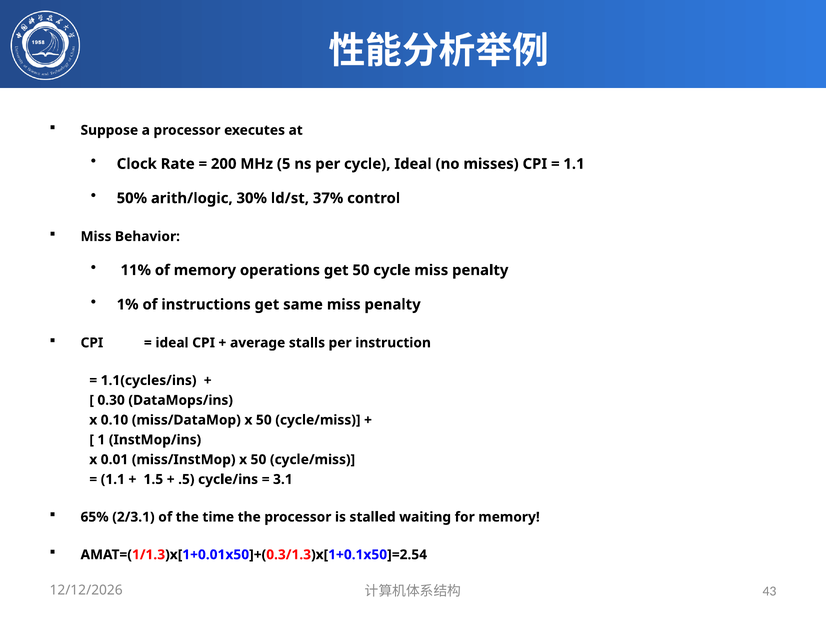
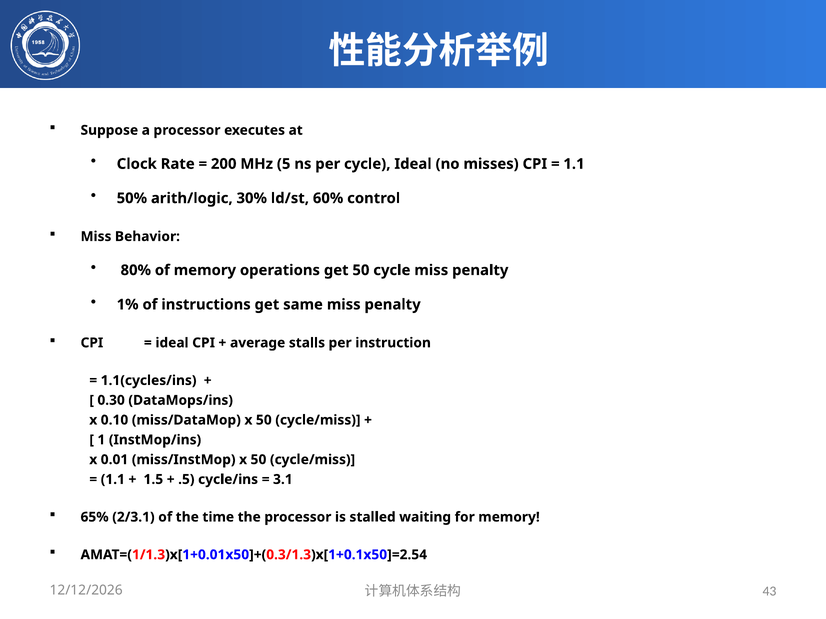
37%: 37% -> 60%
11%: 11% -> 80%
